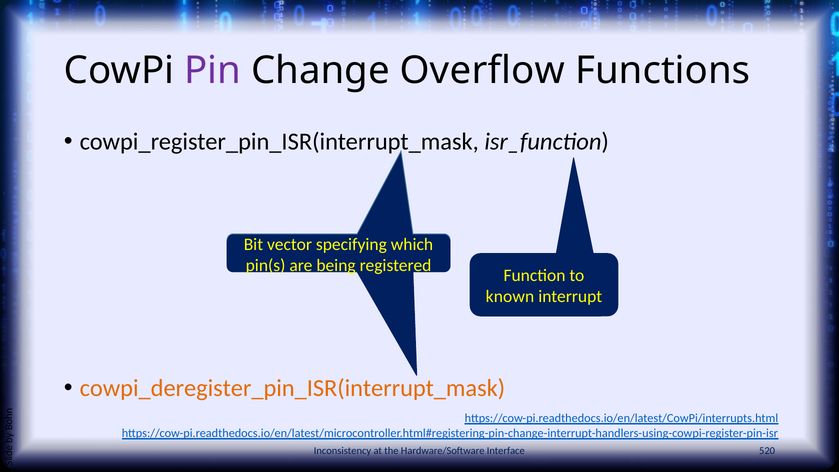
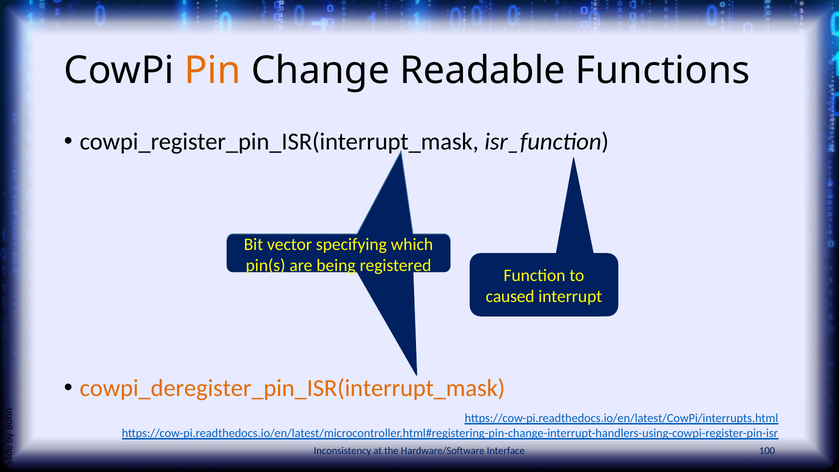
Pin colour: purple -> orange
Overflow: Overflow -> Readable
known: known -> caused
520: 520 -> 100
